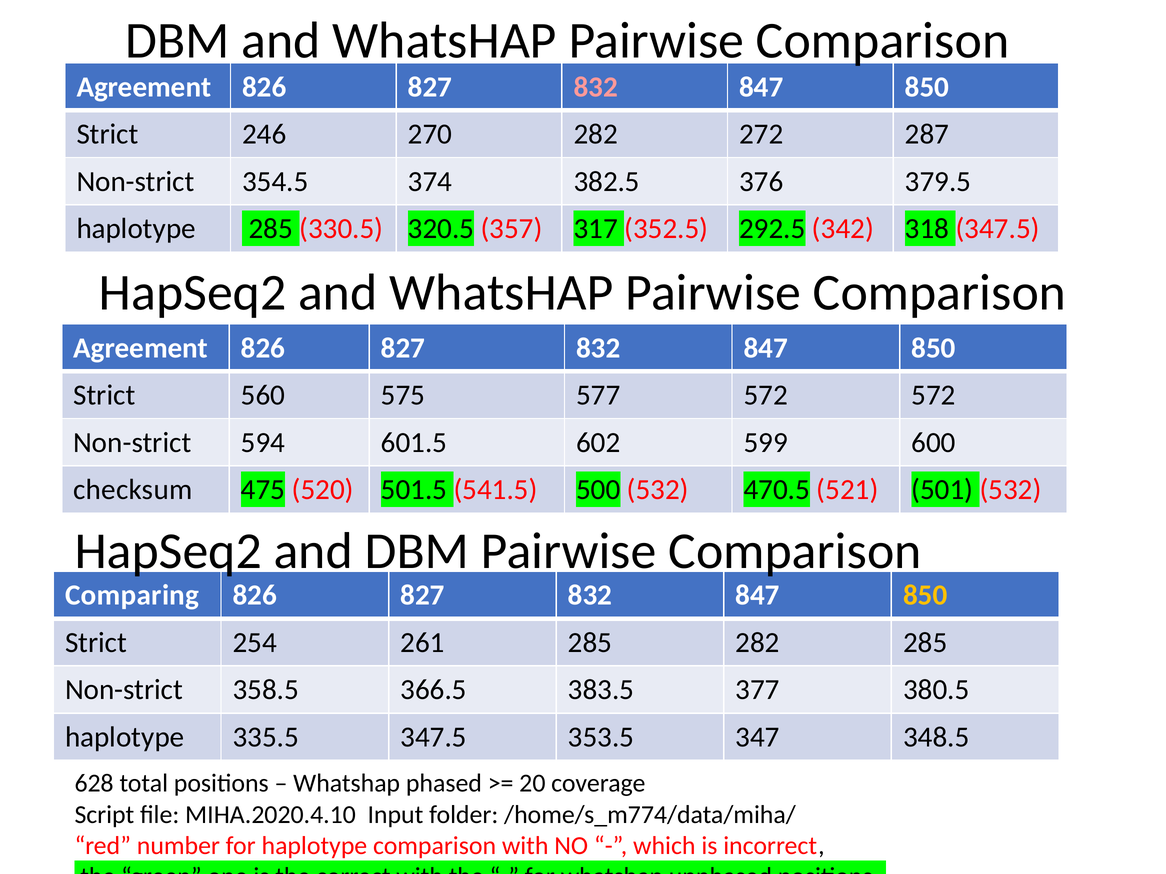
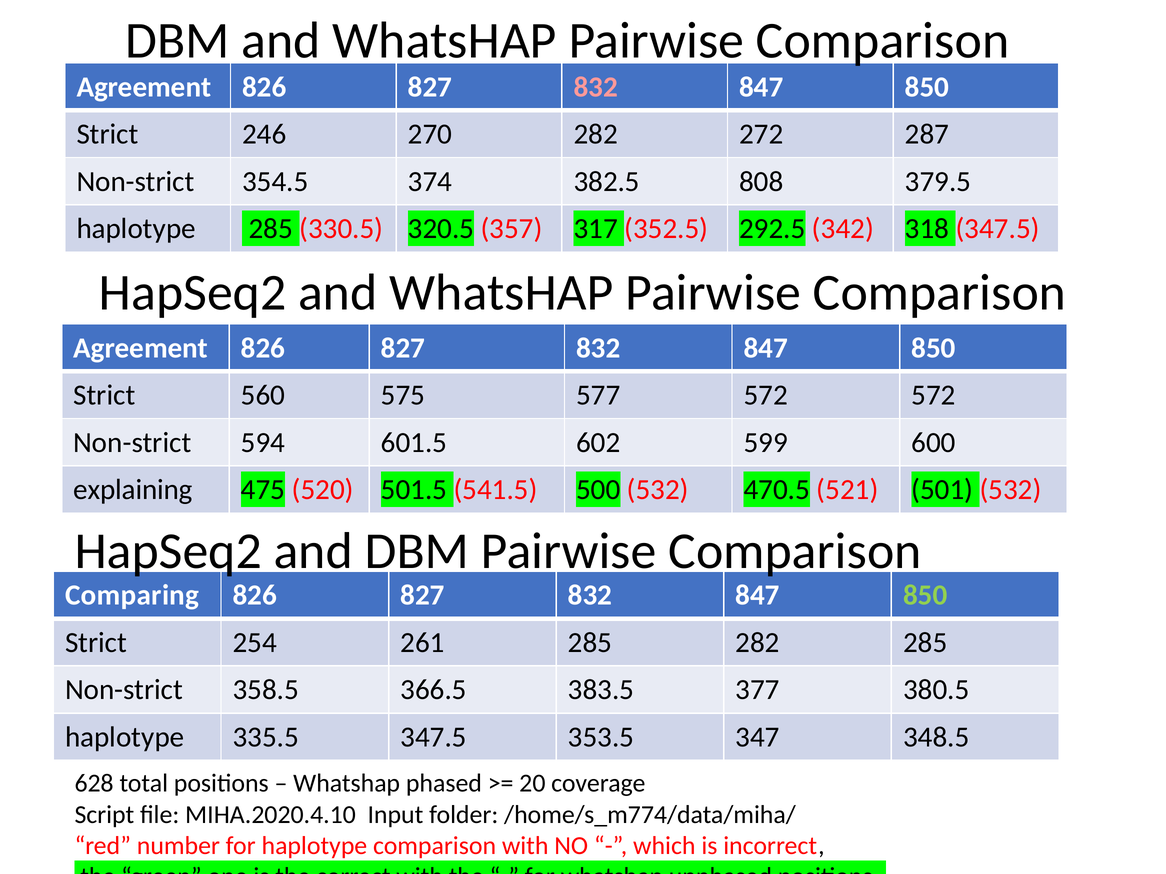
376: 376 -> 808
checksum: checksum -> explaining
850 at (925, 596) colour: yellow -> light green
